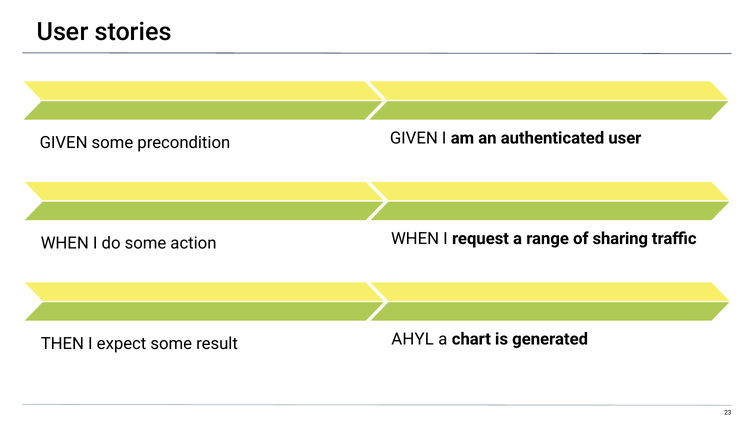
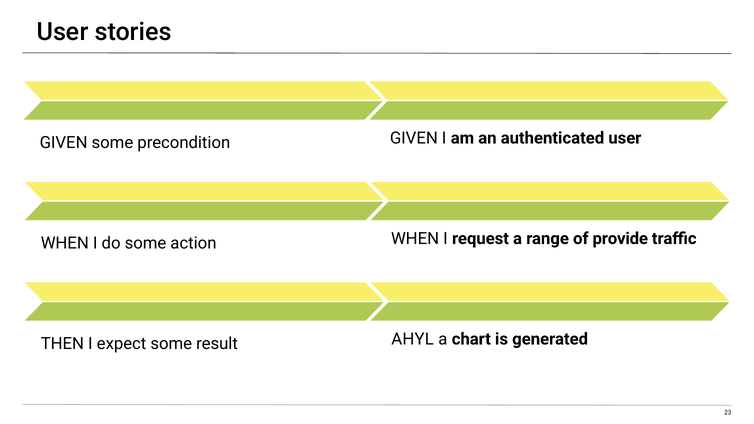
sharing: sharing -> provide
